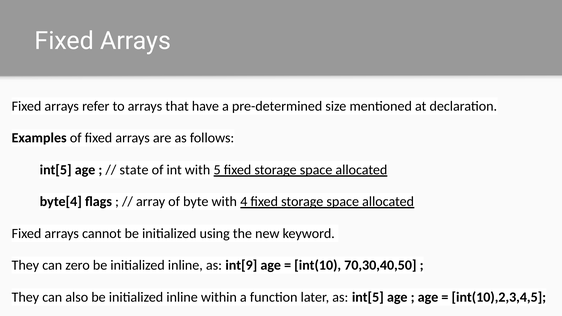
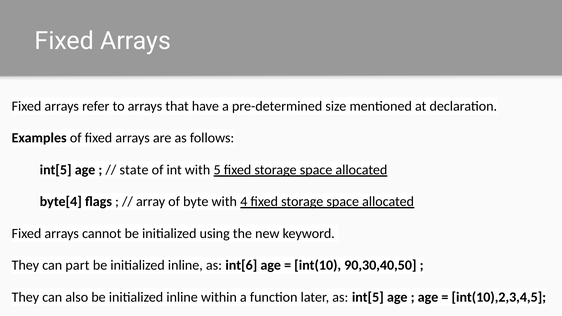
zero: zero -> part
int[9: int[9 -> int[6
70,30,40,50: 70,30,40,50 -> 90,30,40,50
